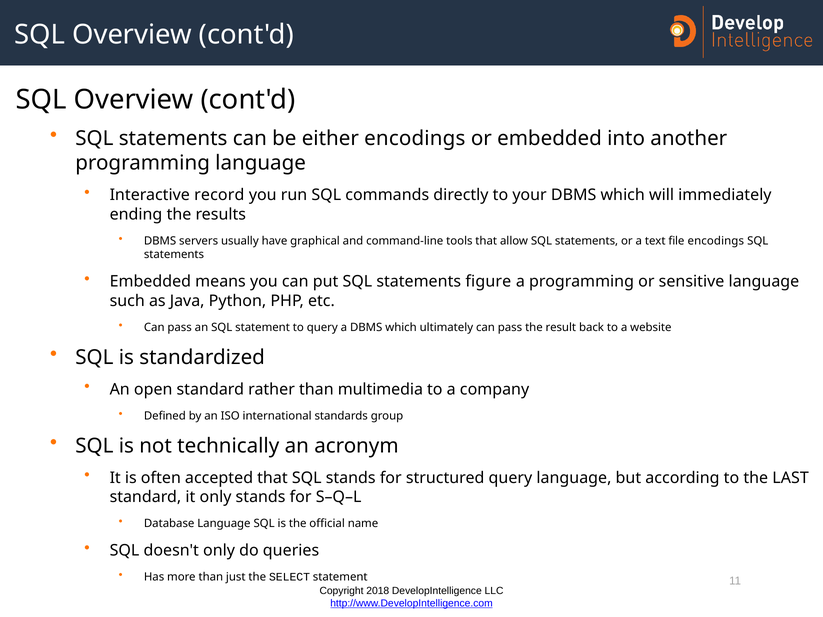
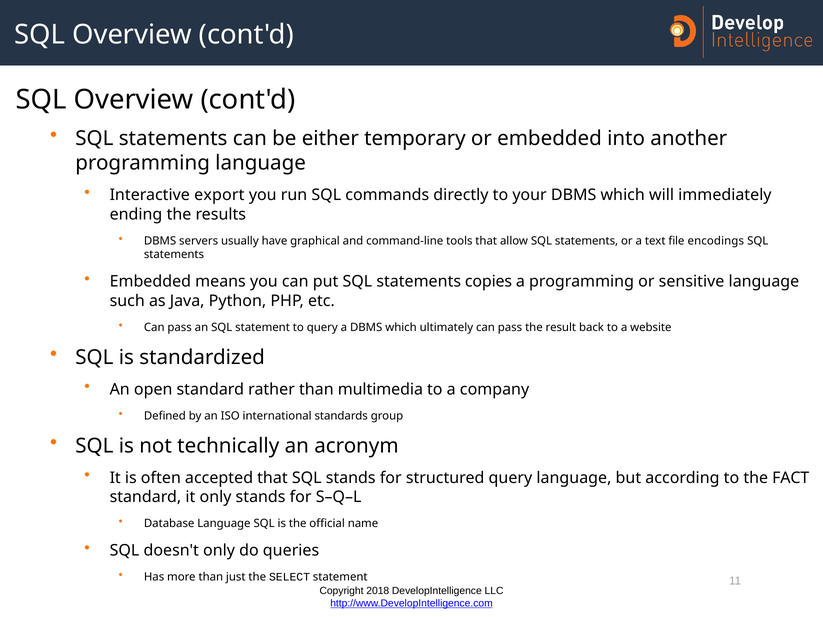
either encodings: encodings -> temporary
record: record -> export
figure: figure -> copies
LAST: LAST -> FACT
